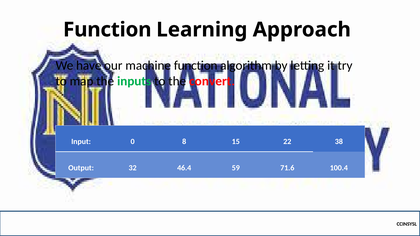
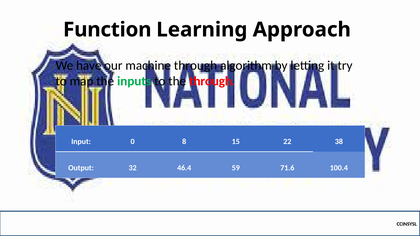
machine function: function -> through
the convert: convert -> through
